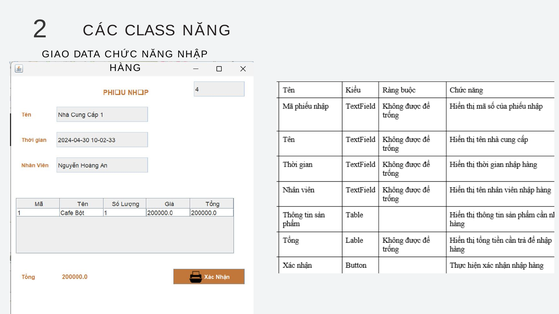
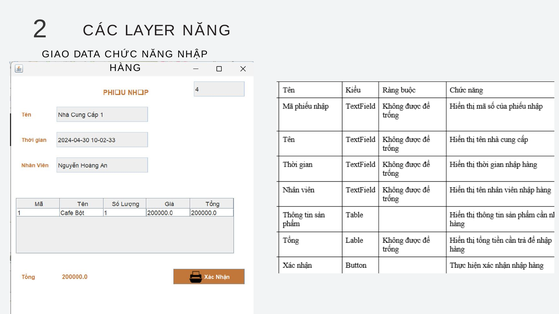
CLASS: CLASS -> LAYER
